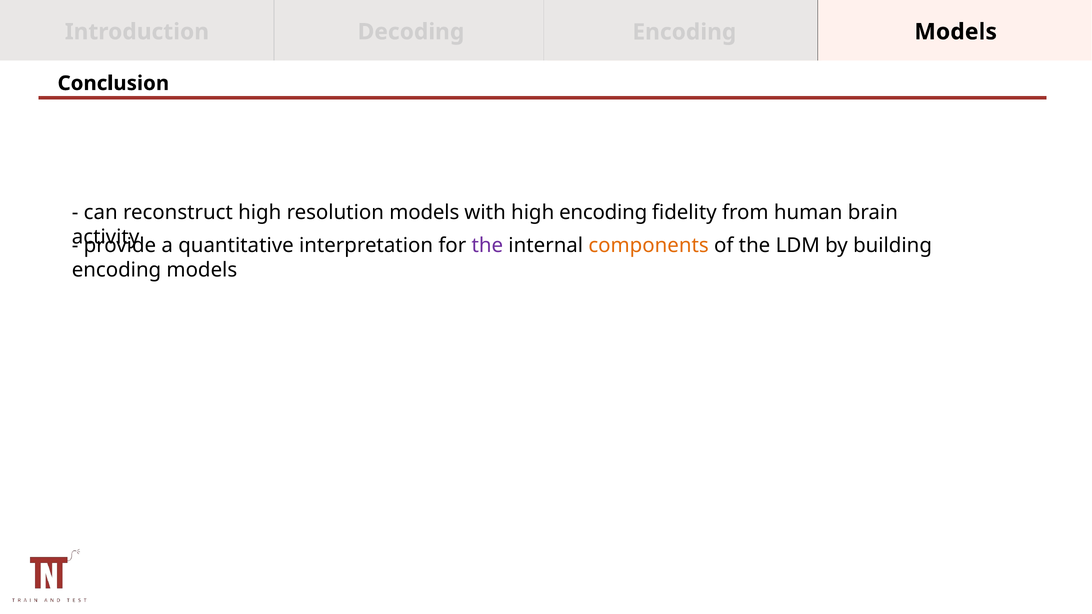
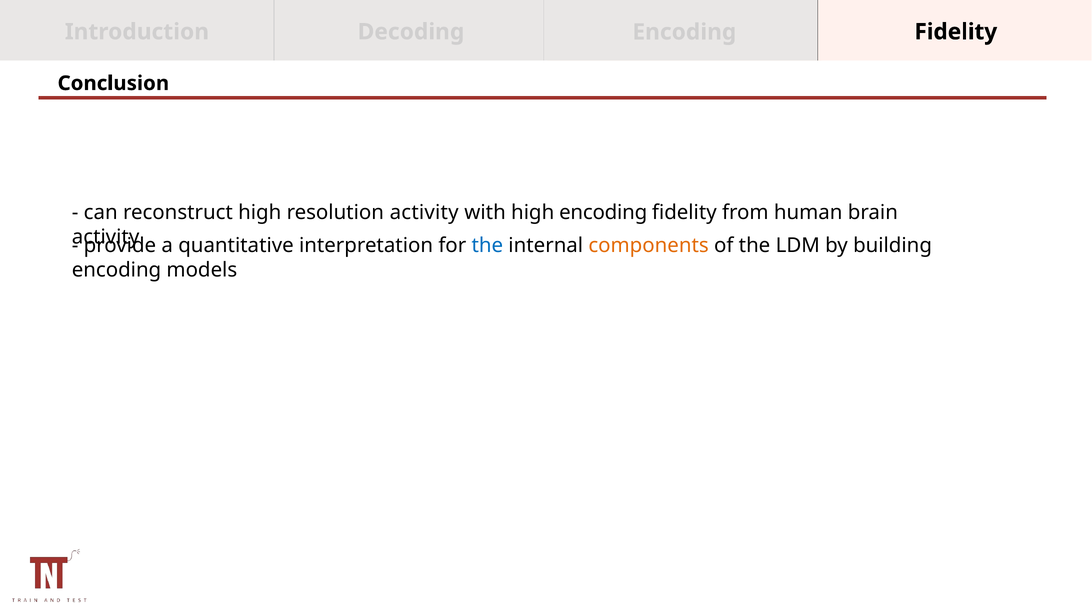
Models at (956, 32): Models -> Fidelity
resolution models: models -> activity
the at (487, 246) colour: purple -> blue
